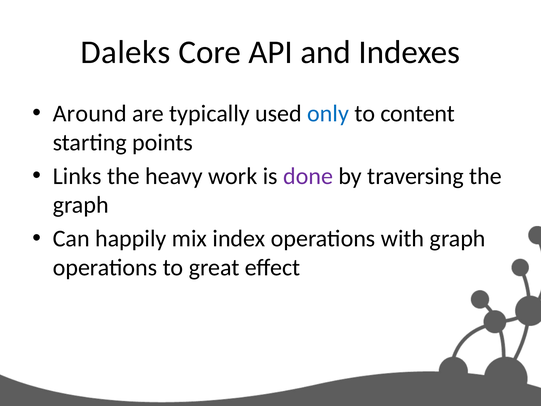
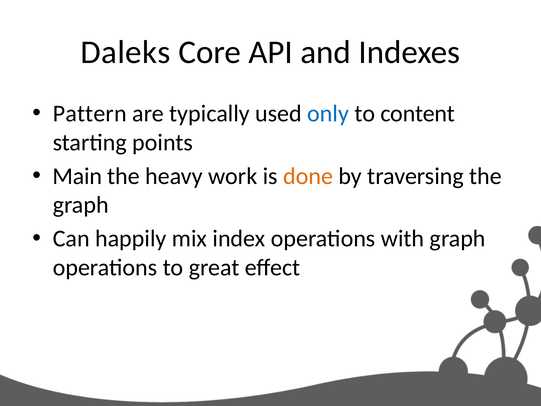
Around: Around -> Pattern
Links: Links -> Main
done colour: purple -> orange
